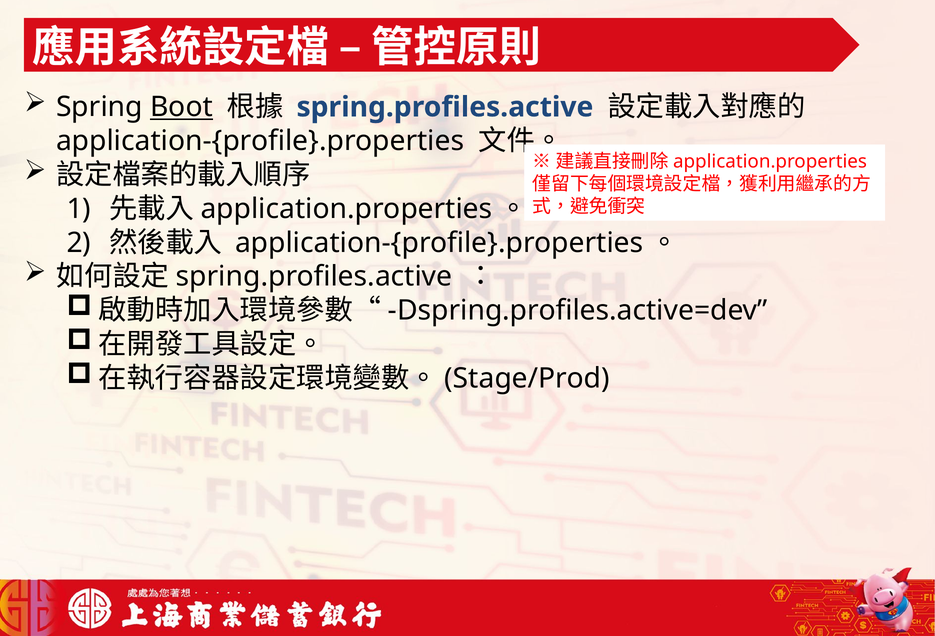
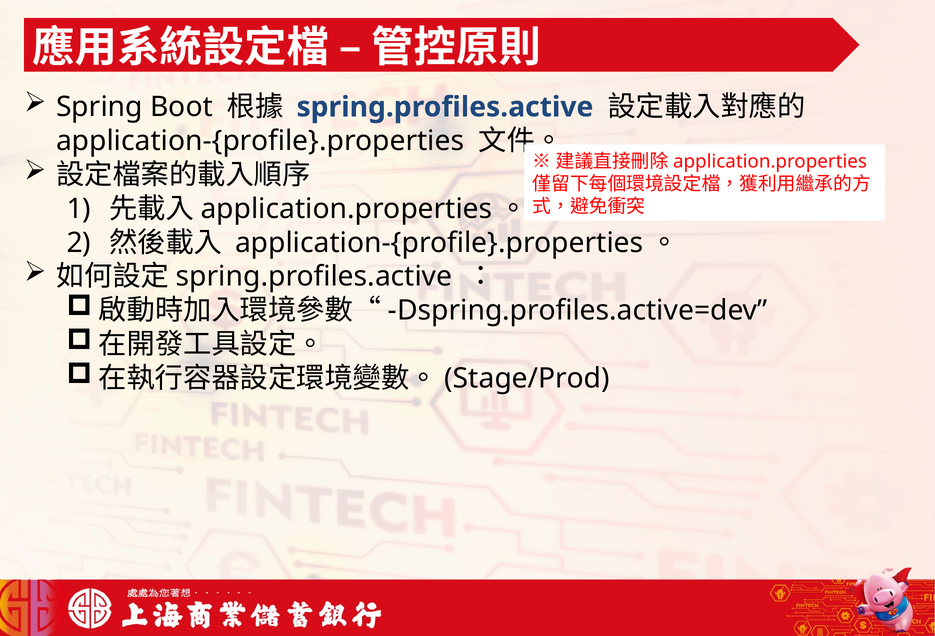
Boot underline: present -> none
